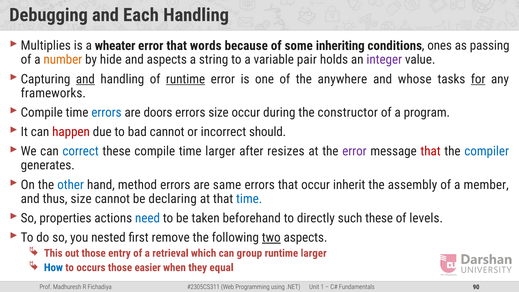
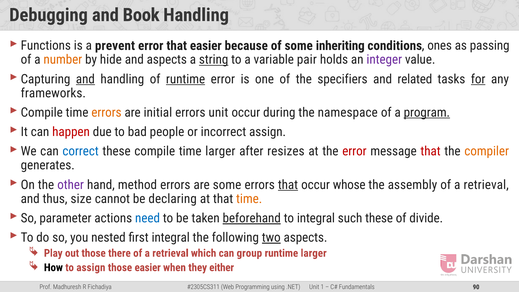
Each: Each -> Book
Multiplies: Multiplies -> Functions
wheater: wheater -> prevent
that words: words -> easier
string underline: none -> present
anywhere: anywhere -> specifiers
whose: whose -> related
errors at (106, 112) colour: blue -> orange
doors: doors -> initial
errors size: size -> unit
constructor: constructor -> namespace
program underline: none -> present
bad cannot: cannot -> people
incorrect should: should -> assign
error at (354, 151) colour: purple -> red
compiler colour: blue -> orange
other colour: blue -> purple
are same: same -> some
that at (288, 185) underline: none -> present
inherit: inherit -> whose
member at (486, 185): member -> retrieval
time at (249, 199) colour: blue -> orange
properties: properties -> parameter
beforehand underline: none -> present
to directly: directly -> integral
levels: levels -> divide
first remove: remove -> integral
This: This -> Play
entry: entry -> there
How colour: blue -> black
to occurs: occurs -> assign
equal: equal -> either
